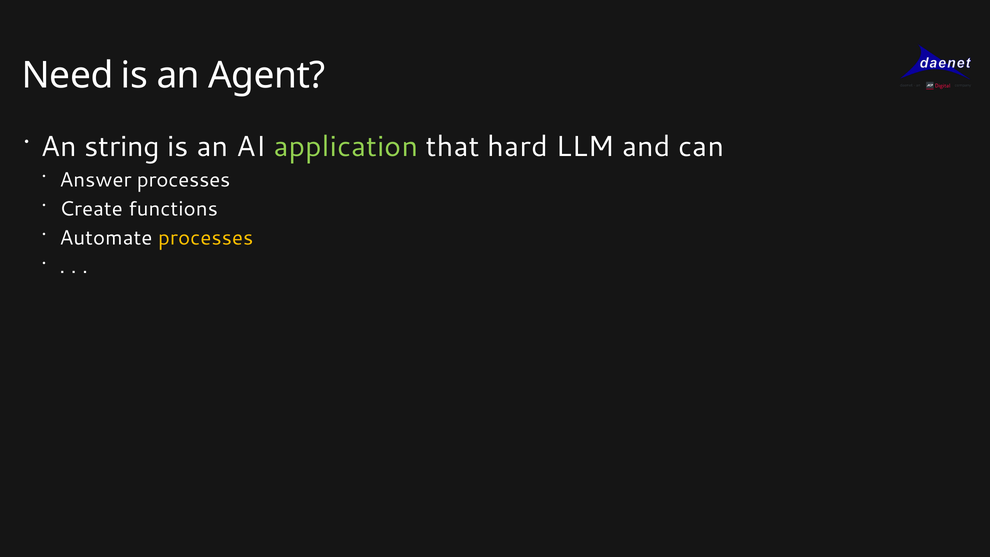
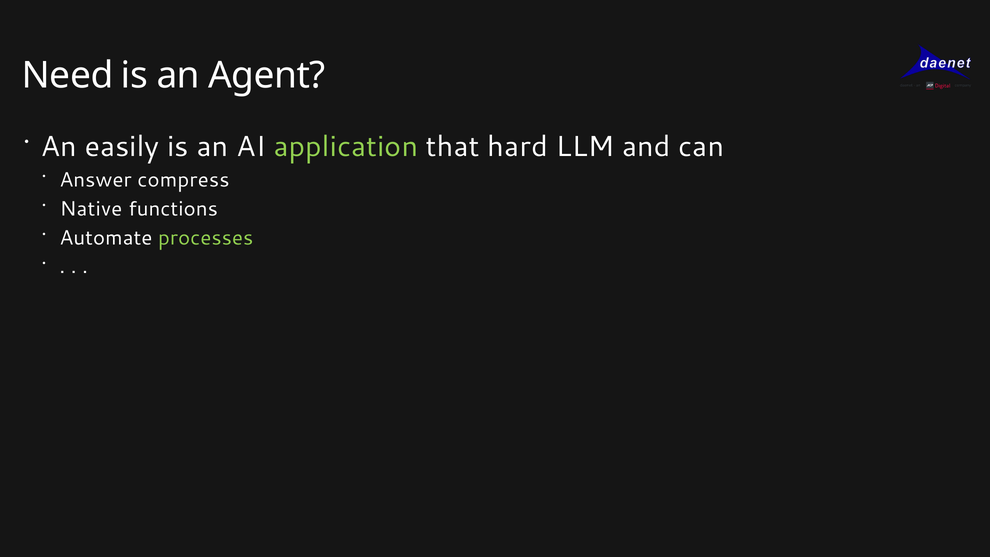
string: string -> easily
Answer processes: processes -> compress
Create: Create -> Native
processes at (206, 238) colour: yellow -> light green
